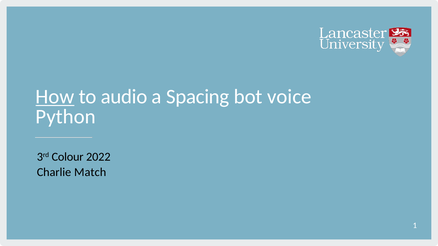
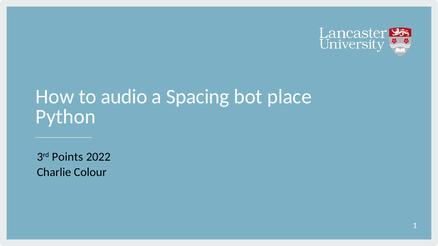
How underline: present -> none
voice: voice -> place
Colour: Colour -> Points
Match: Match -> Colour
